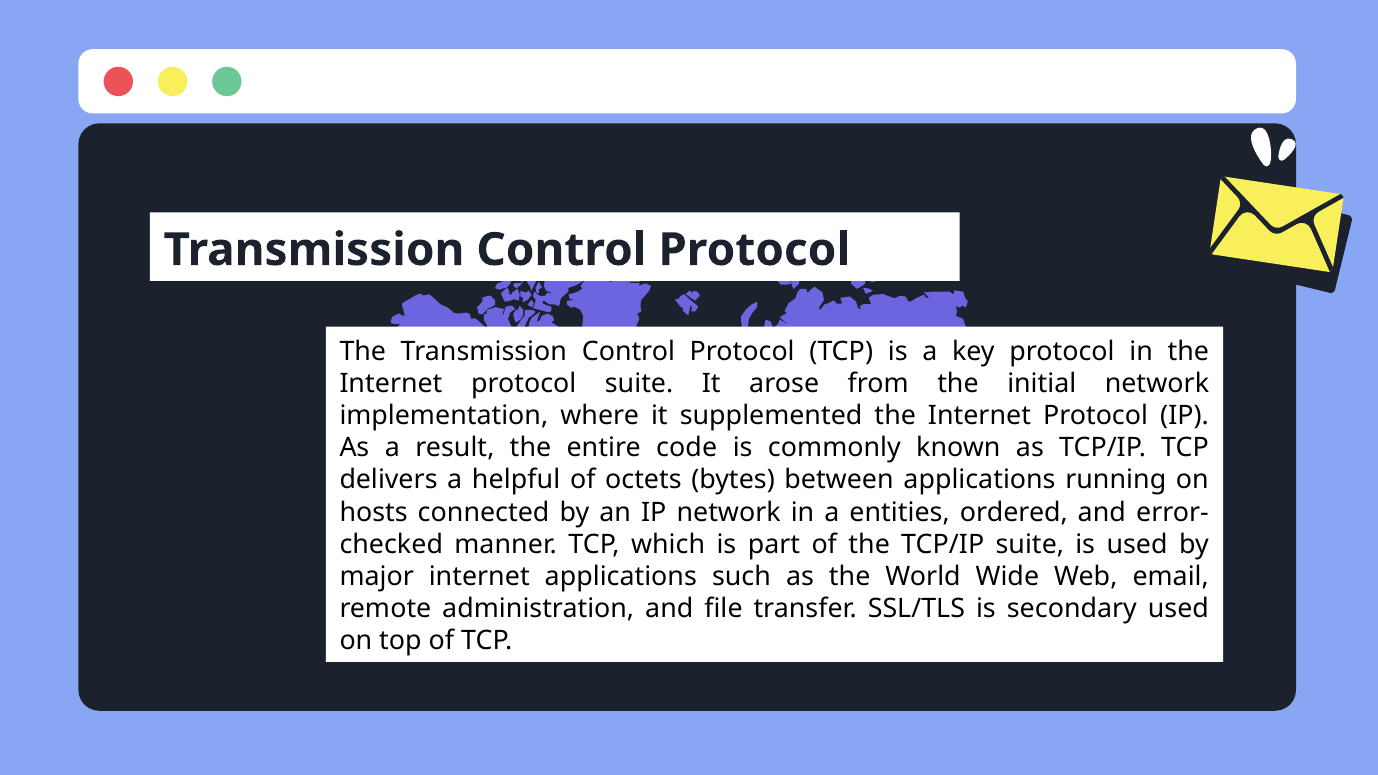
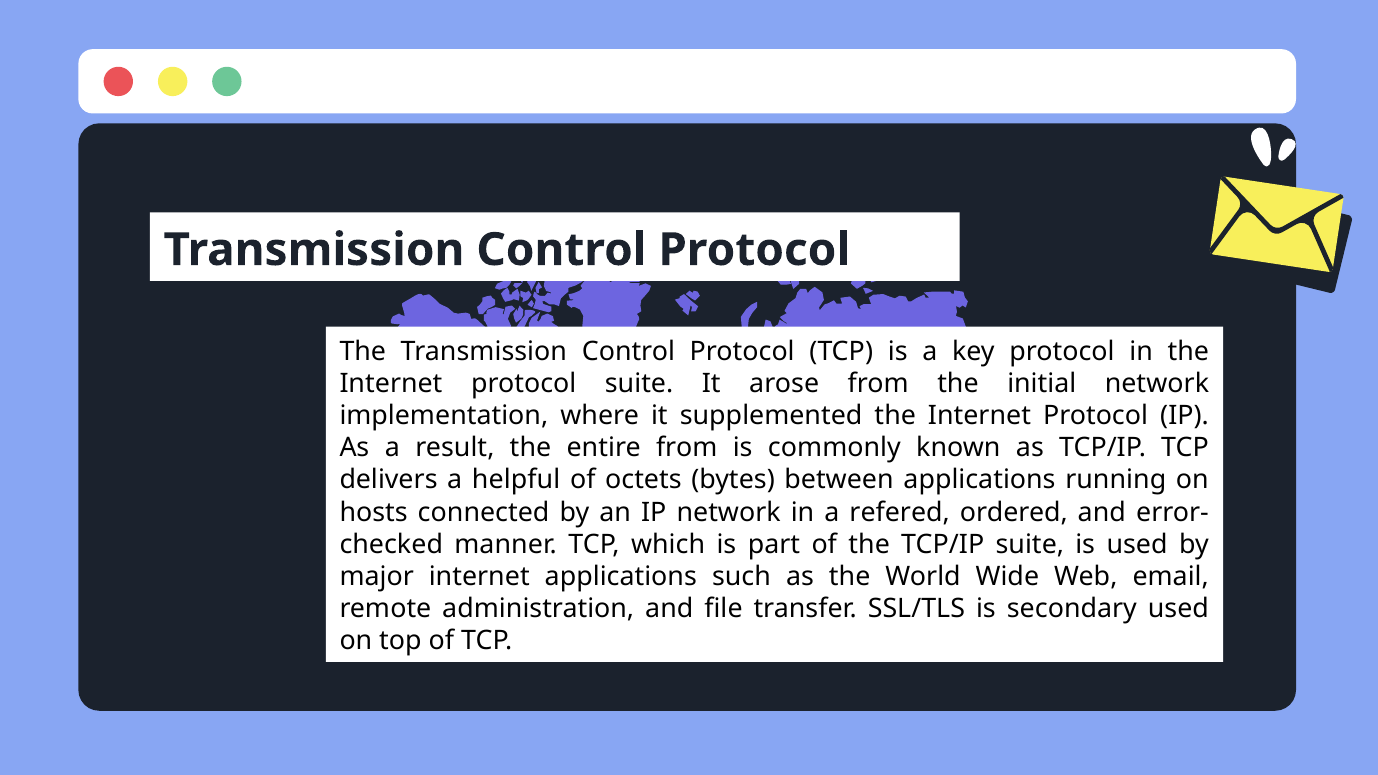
entire code: code -> from
entities: entities -> refered
